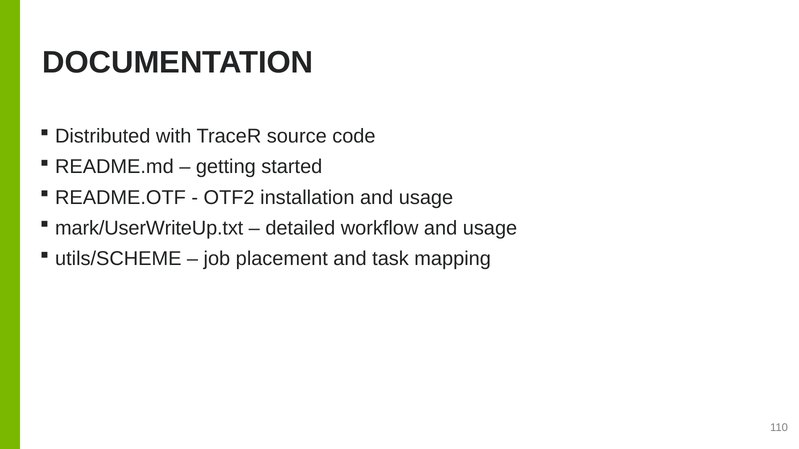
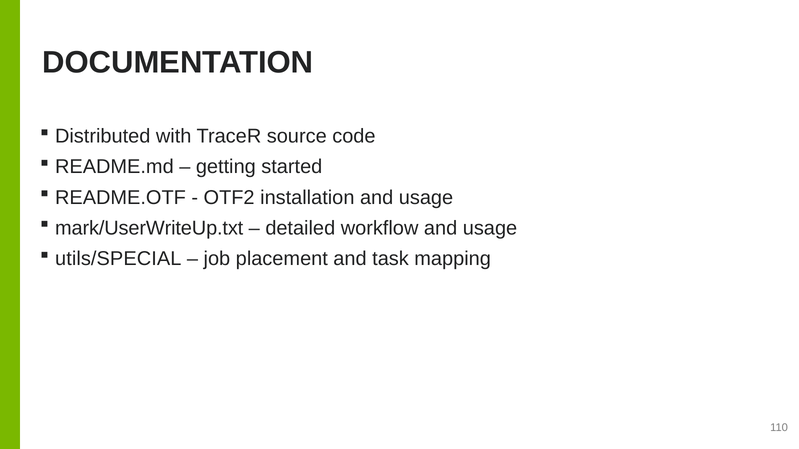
utils/SCHEME: utils/SCHEME -> utils/SPECIAL
